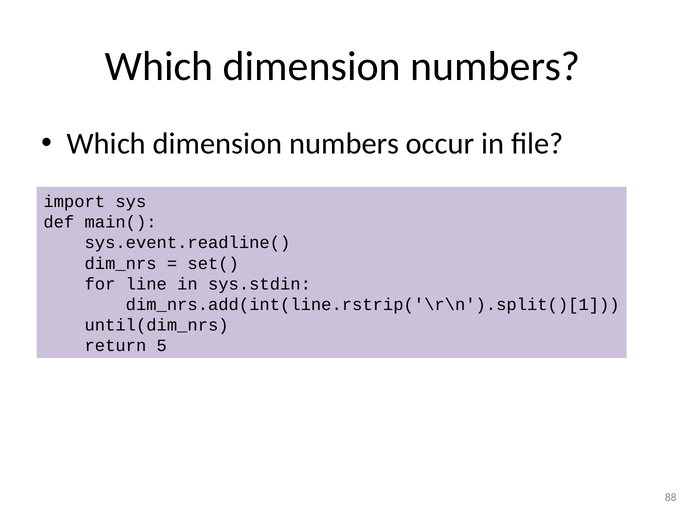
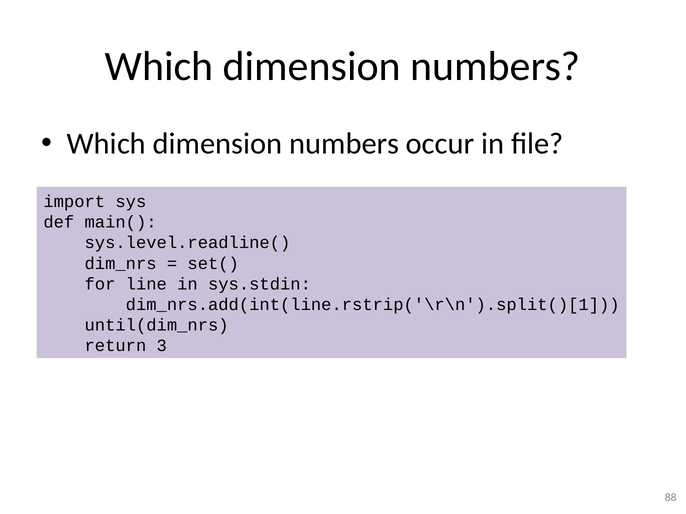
sys.event.readline(: sys.event.readline( -> sys.level.readline(
5: 5 -> 3
